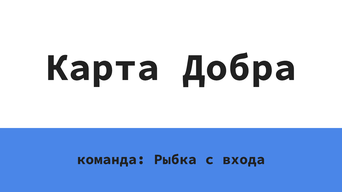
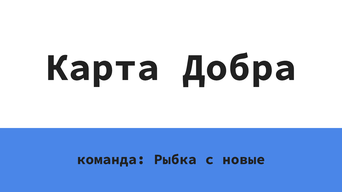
входа: входа -> новые
